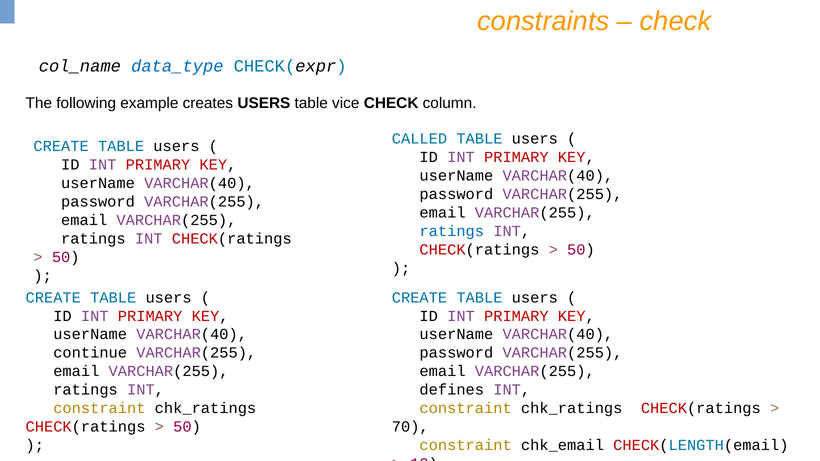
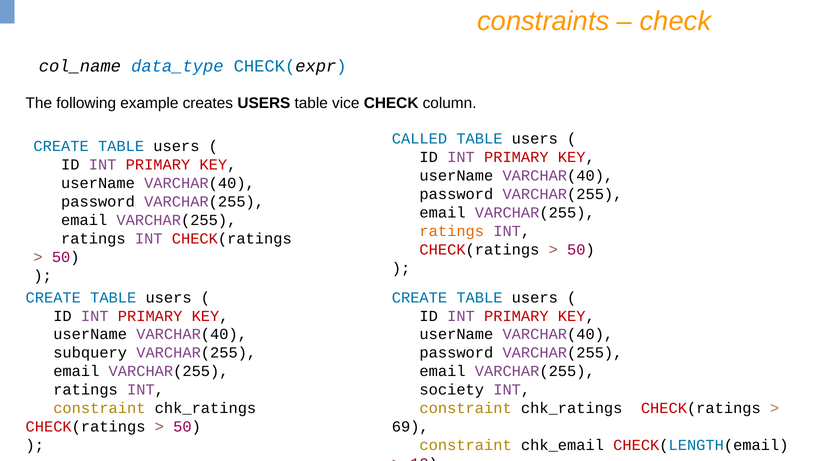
ratings at (452, 231) colour: blue -> orange
continue: continue -> subquery
defines: defines -> society
70: 70 -> 69
